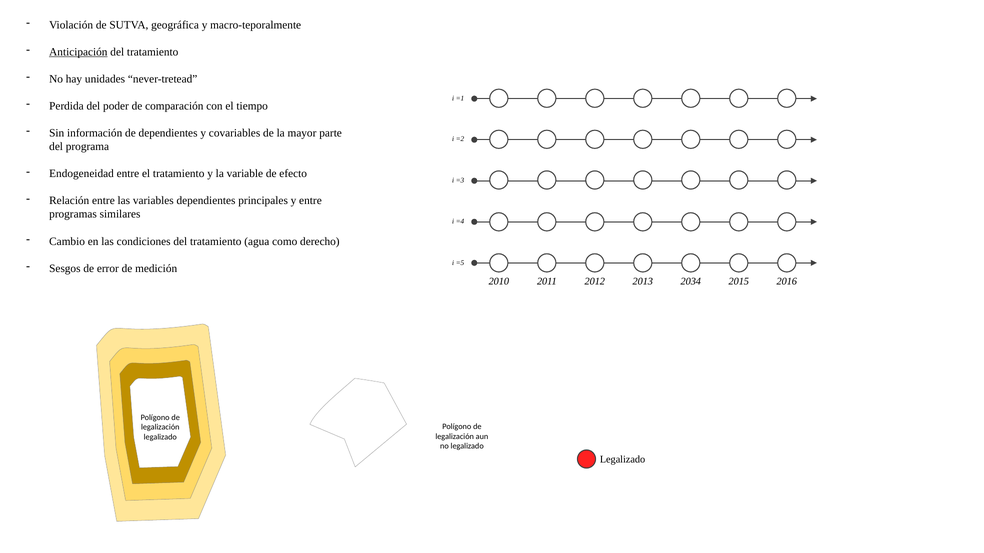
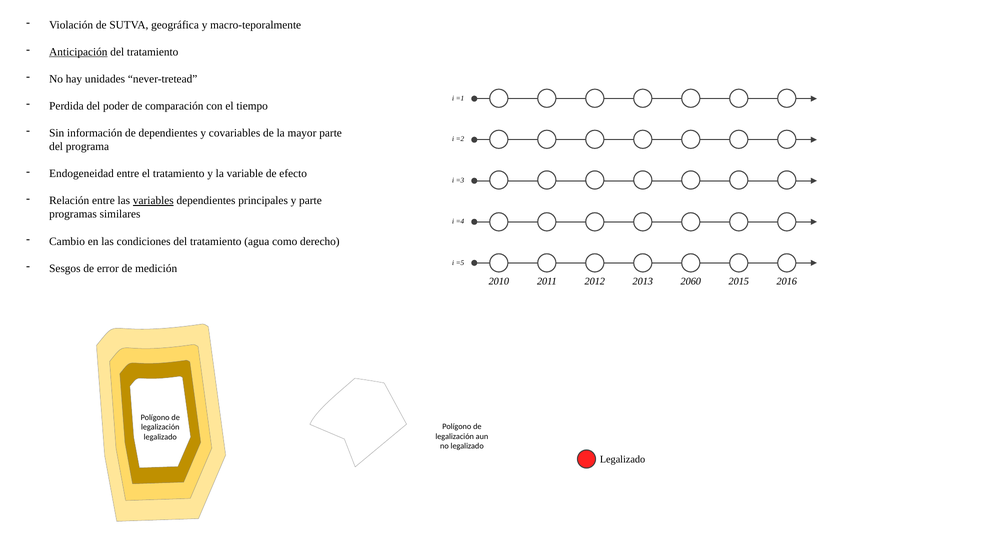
variables underline: none -> present
y entre: entre -> parte
2034: 2034 -> 2060
